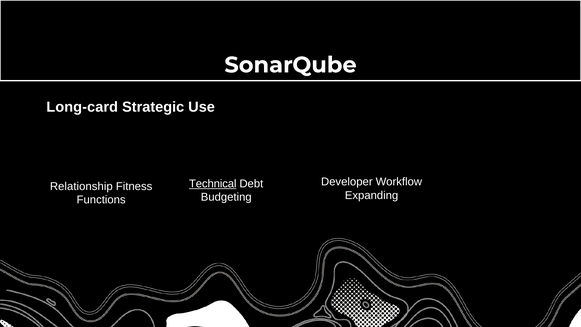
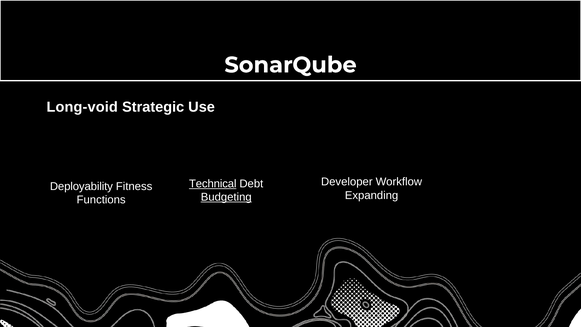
Long-card: Long-card -> Long-void
Relationship: Relationship -> Deployability
Budgeting underline: none -> present
